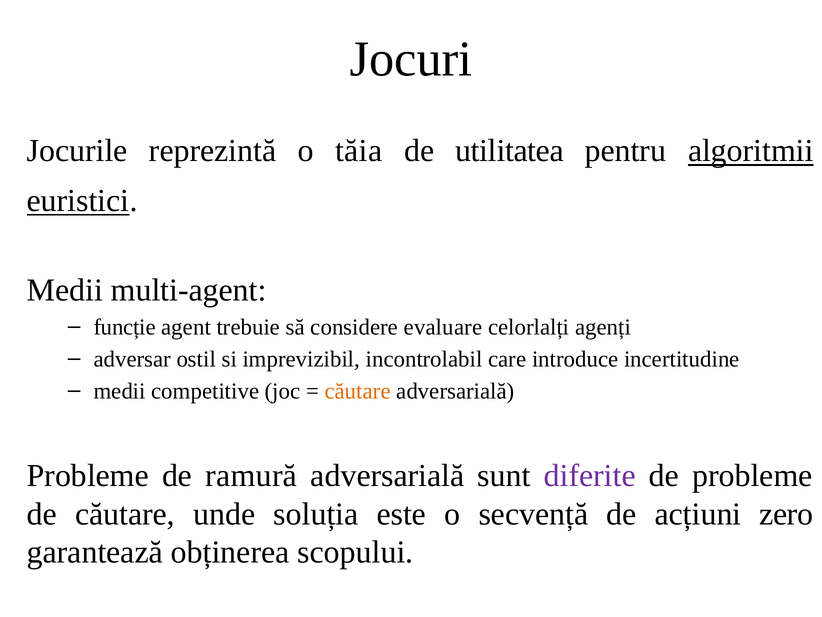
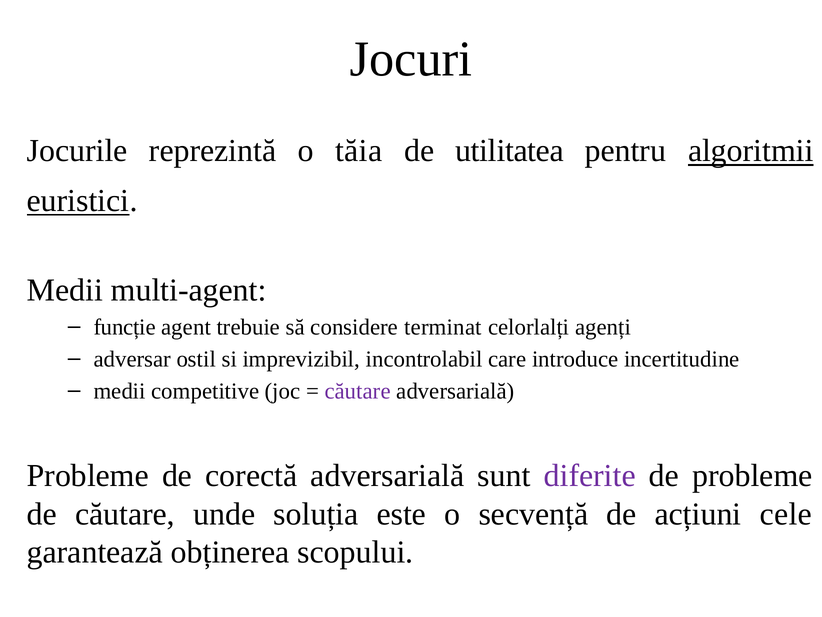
evaluare: evaluare -> terminat
căutare at (358, 391) colour: orange -> purple
ramură: ramură -> corectă
zero: zero -> cele
